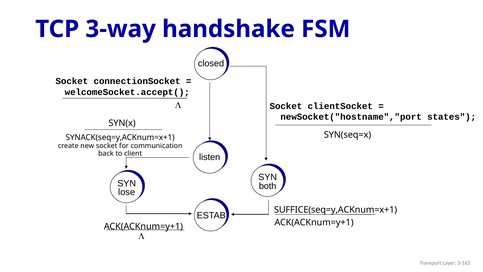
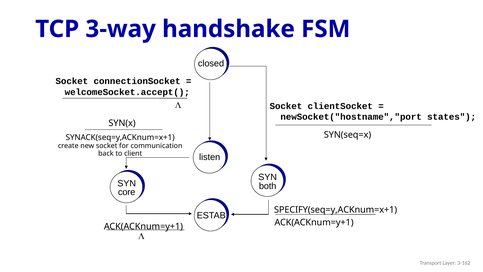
lose: lose -> core
SUFFICE(seq=y,ACKnum=x+1: SUFFICE(seq=y,ACKnum=x+1 -> SPECIFY(seq=y,ACKnum=x+1
